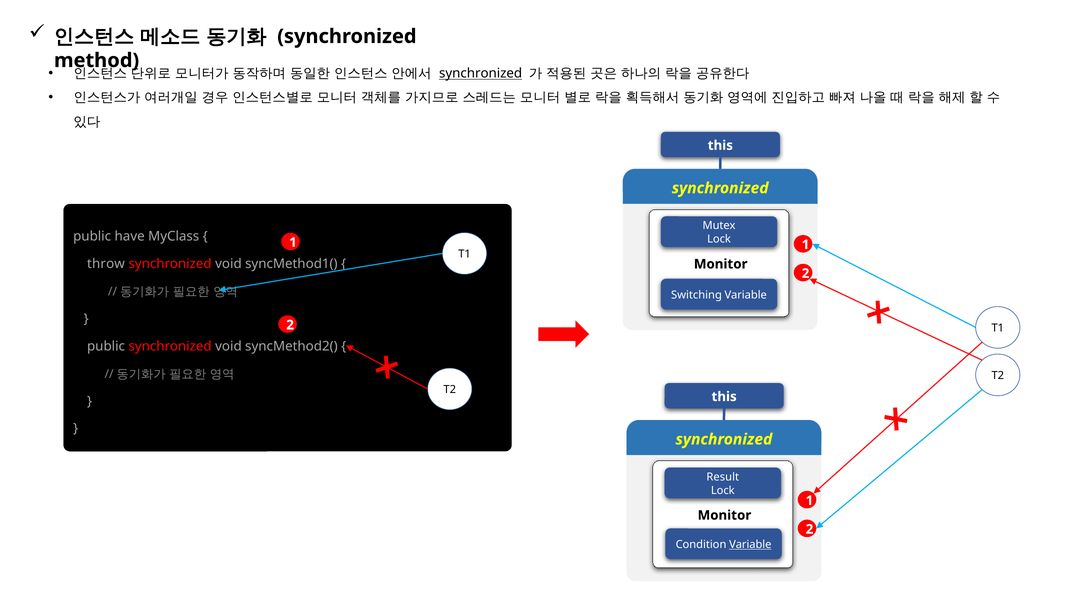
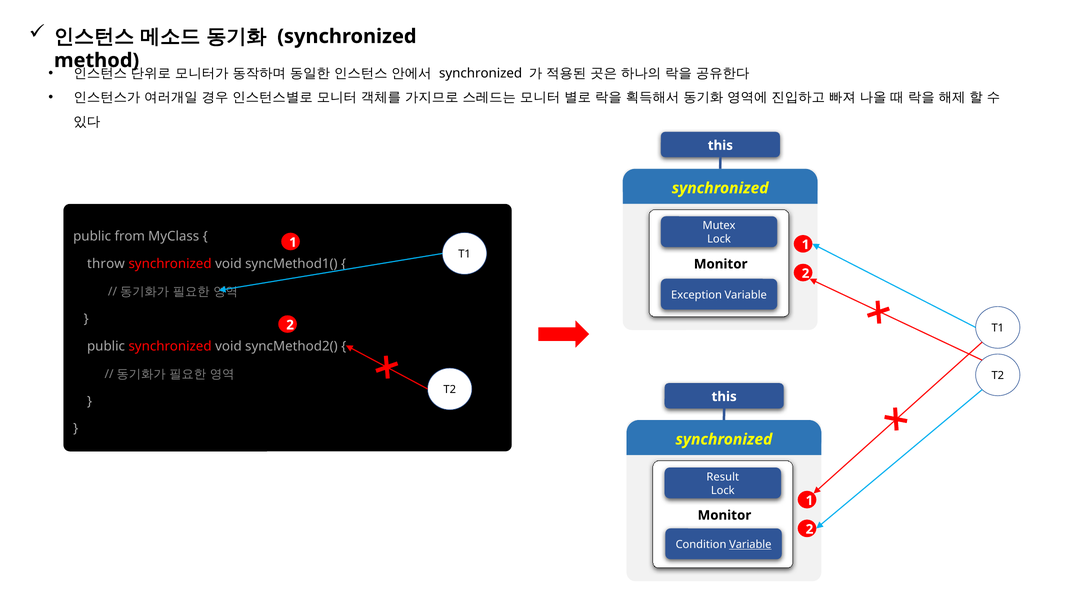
synchronized at (481, 73) underline: present -> none
have: have -> from
Switching: Switching -> Exception
